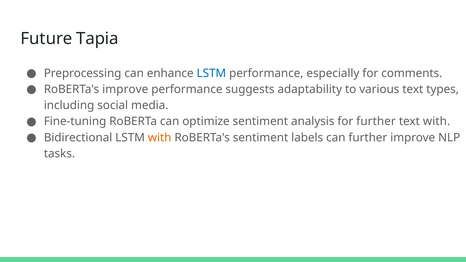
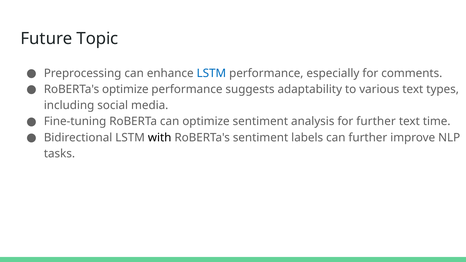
Tapia: Tapia -> Topic
RoBERTa's improve: improve -> optimize
text with: with -> time
with at (160, 138) colour: orange -> black
